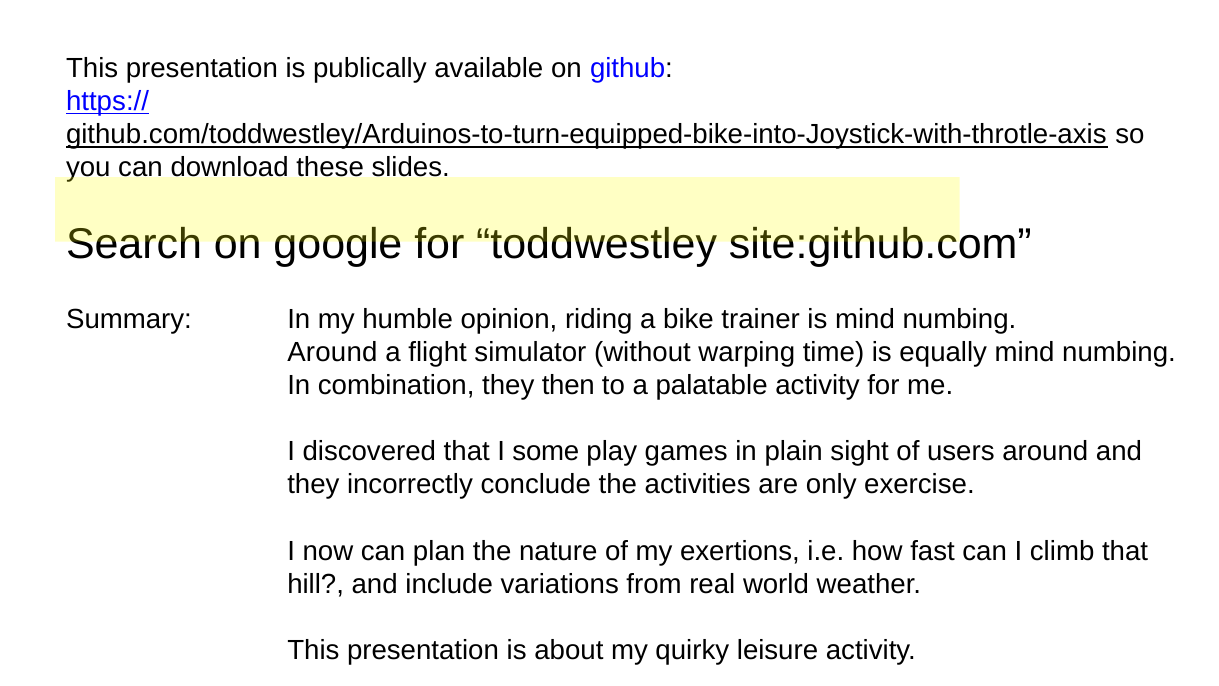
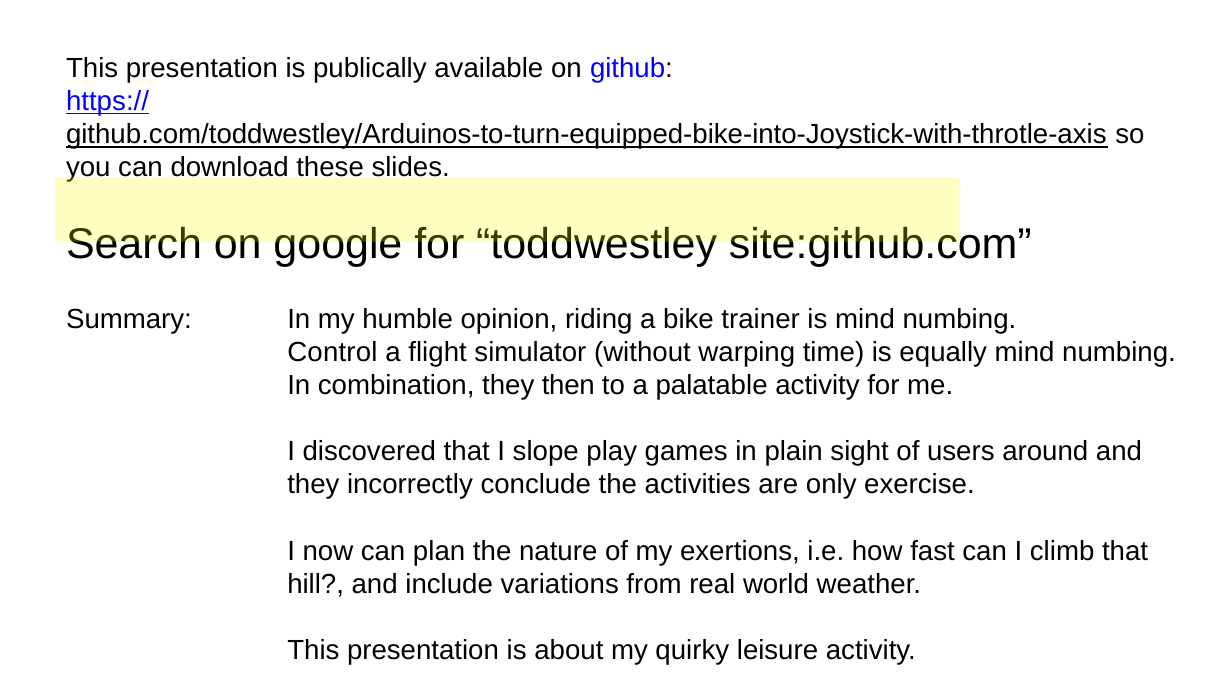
Around at (332, 352): Around -> Control
some: some -> slope
